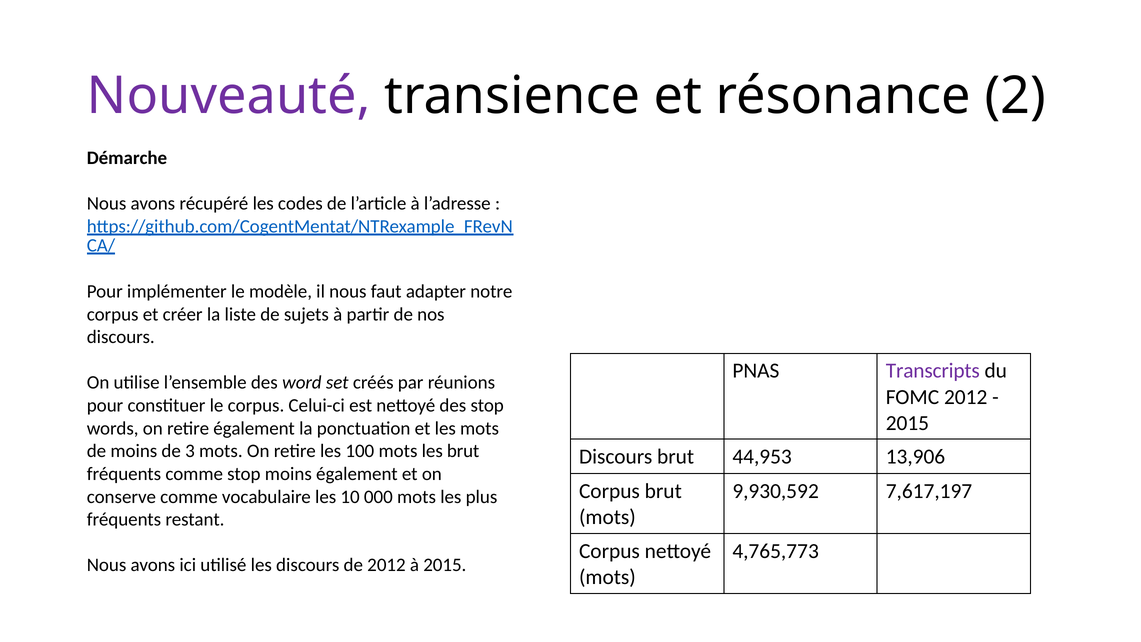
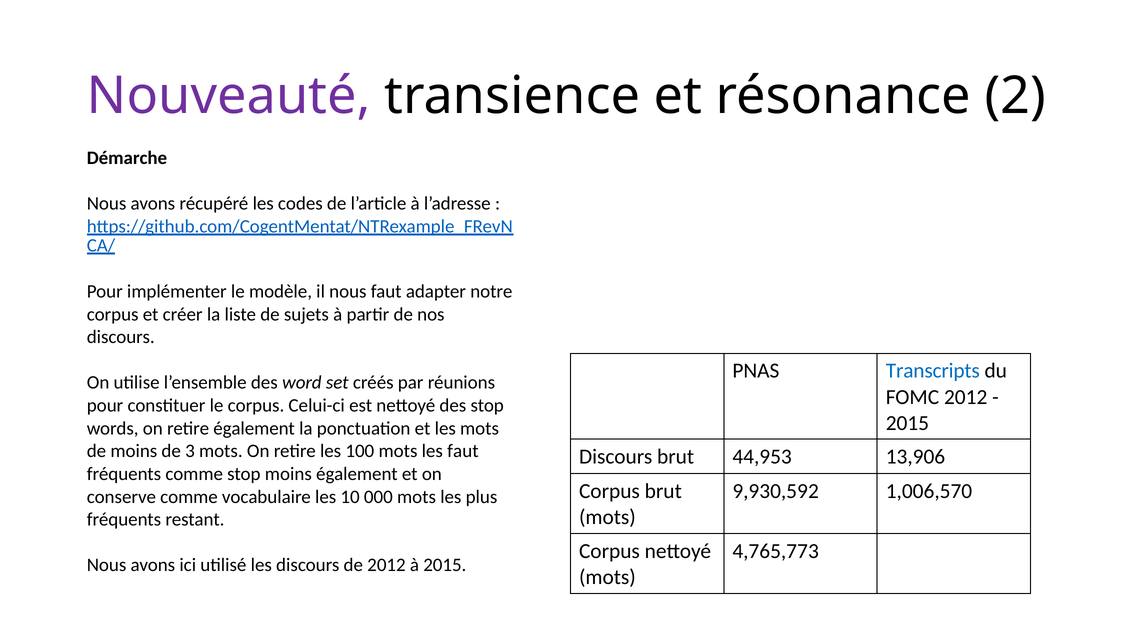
Transcripts colour: purple -> blue
les brut: brut -> faut
7,617,197: 7,617,197 -> 1,006,570
